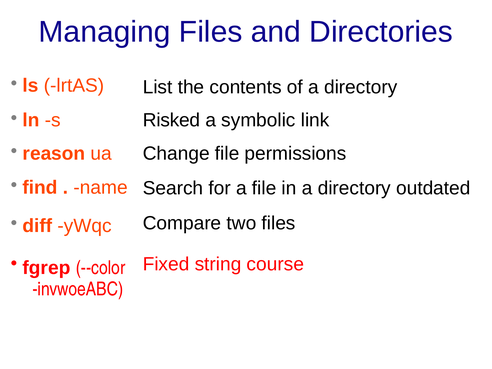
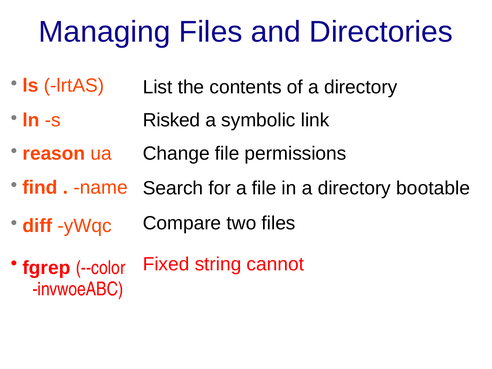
outdated: outdated -> bootable
course: course -> cannot
